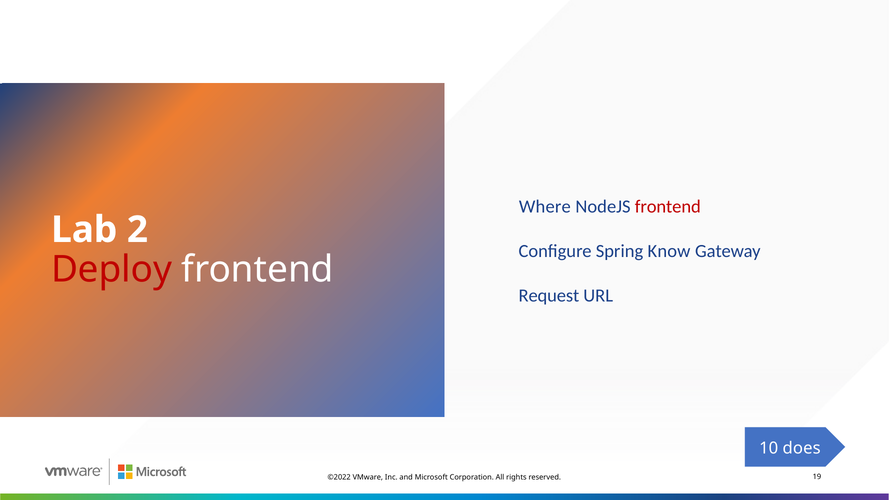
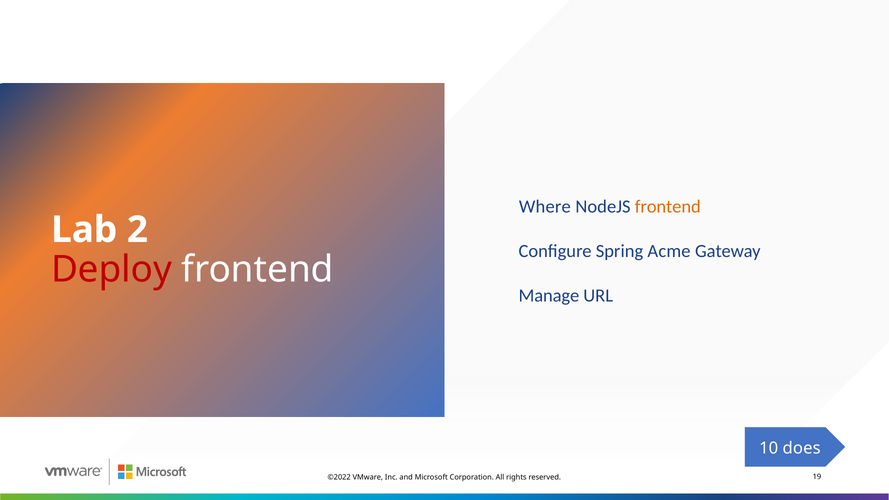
frontend at (668, 207) colour: red -> orange
Know: Know -> Acme
Request: Request -> Manage
